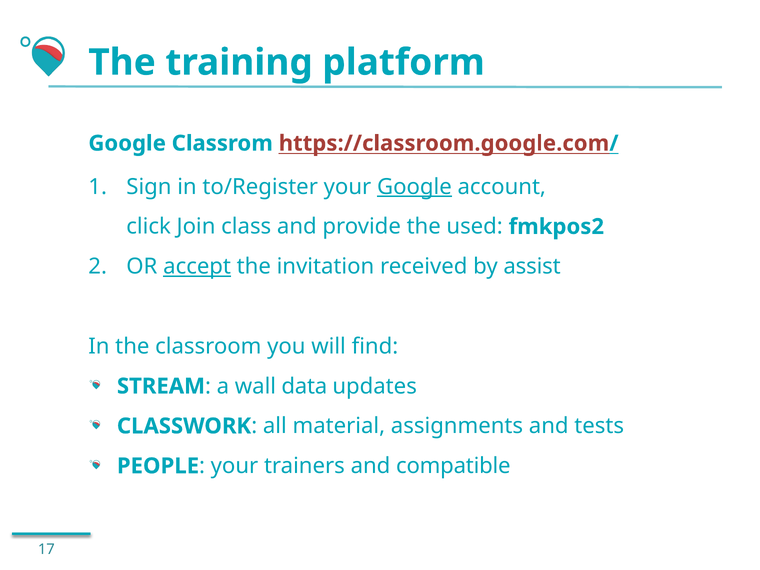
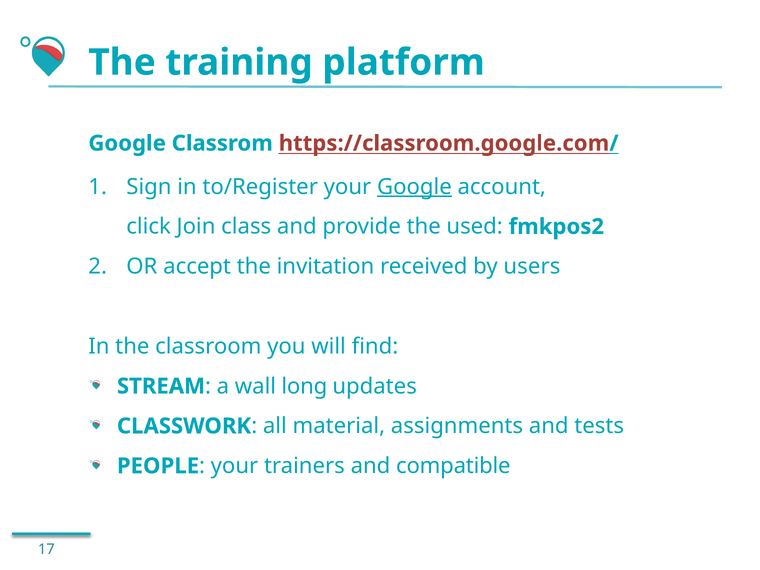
accept underline: present -> none
assist: assist -> users
data: data -> long
